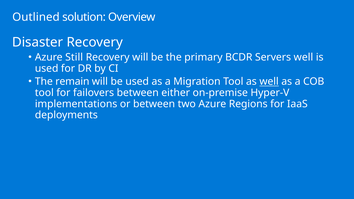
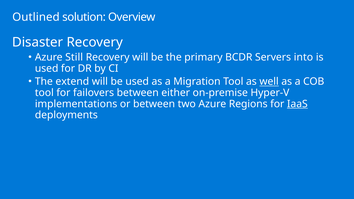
Servers well: well -> into
remain: remain -> extend
IaaS underline: none -> present
